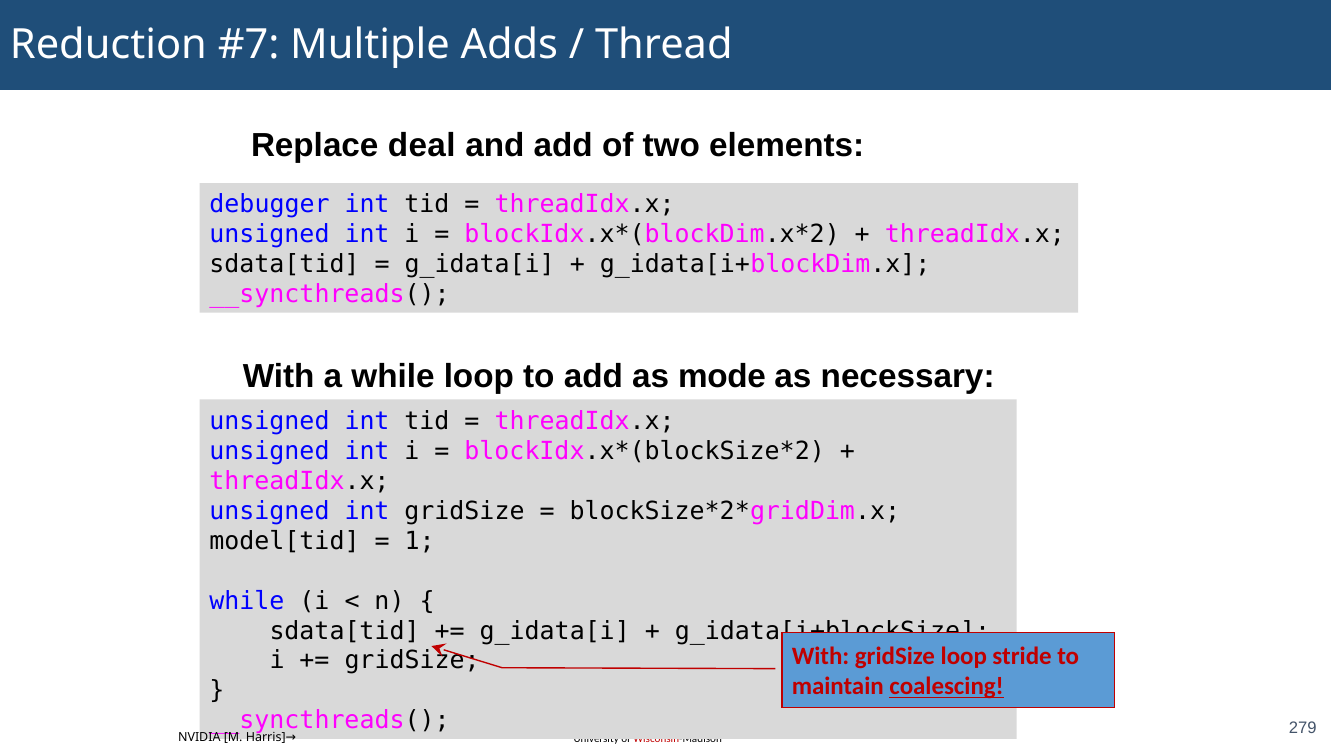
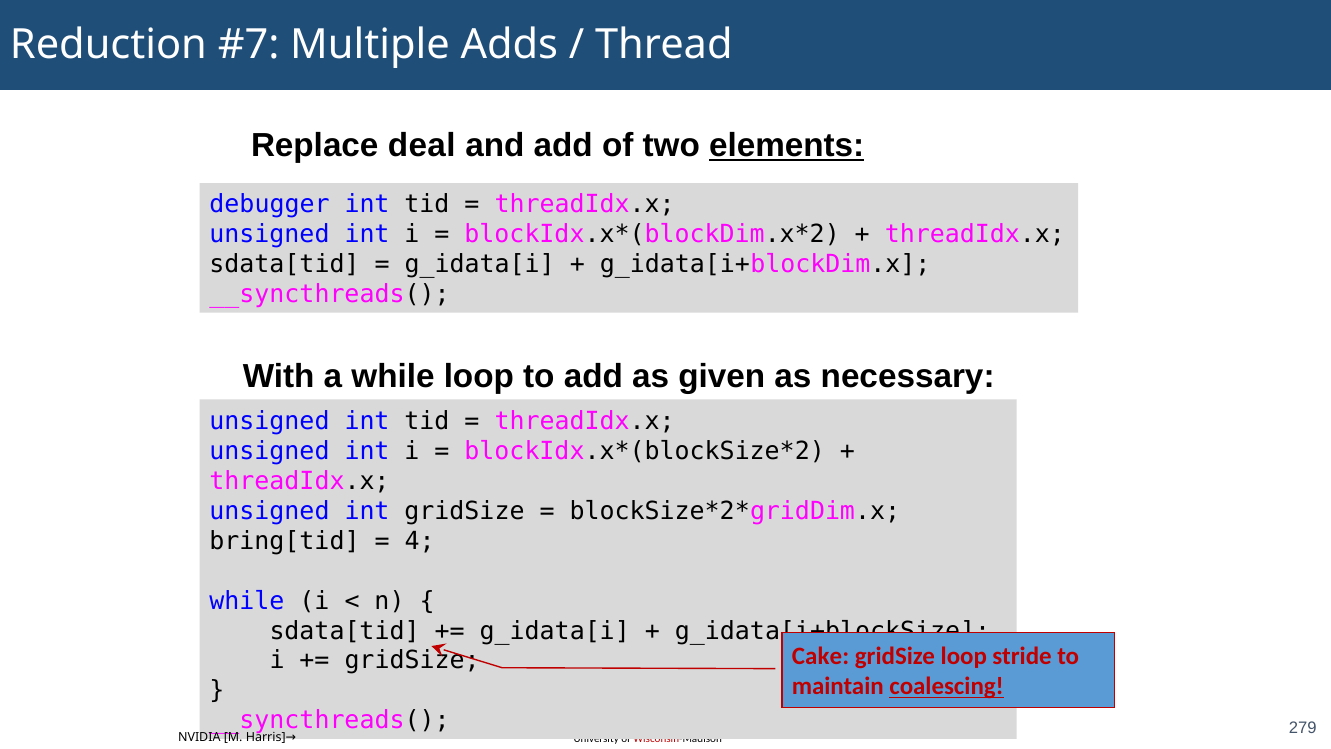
elements underline: none -> present
mode: mode -> given
model[tid: model[tid -> bring[tid
1: 1 -> 4
With at (821, 656): With -> Cake
